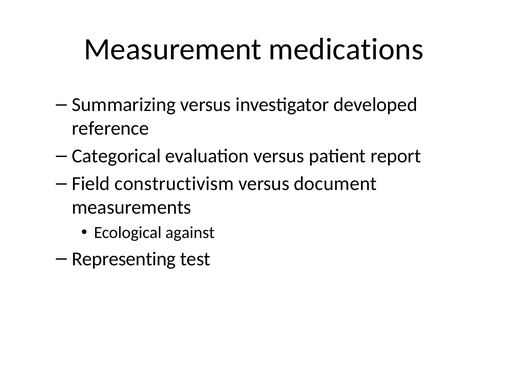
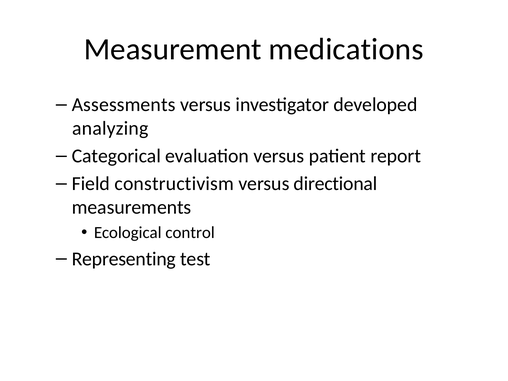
Summarizing: Summarizing -> Assessments
reference: reference -> analyzing
document: document -> directional
against: against -> control
